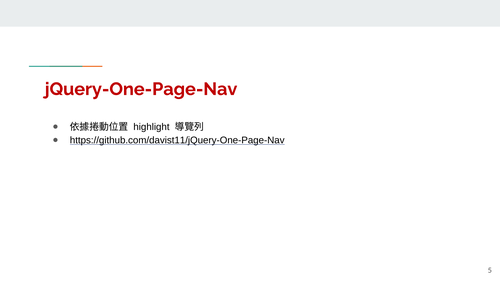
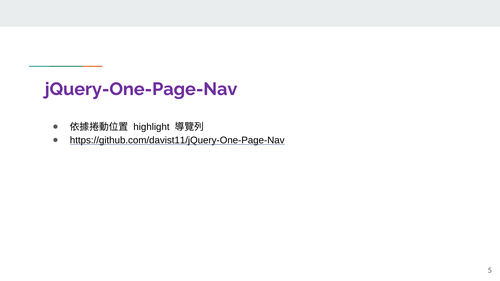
jQuery-One-Page-Nav colour: red -> purple
